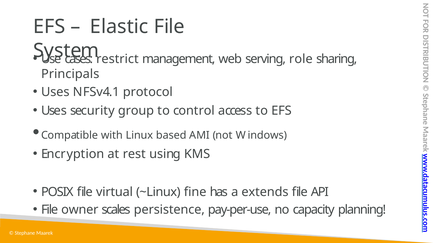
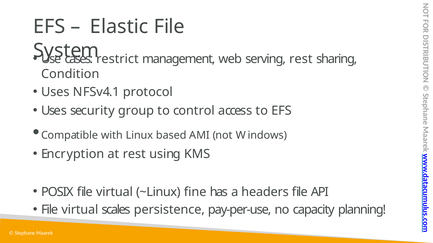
serving role: role -> rest
Principals: Principals -> Condition
extends: extends -> headers
owner at (80, 210): owner -> virtual
